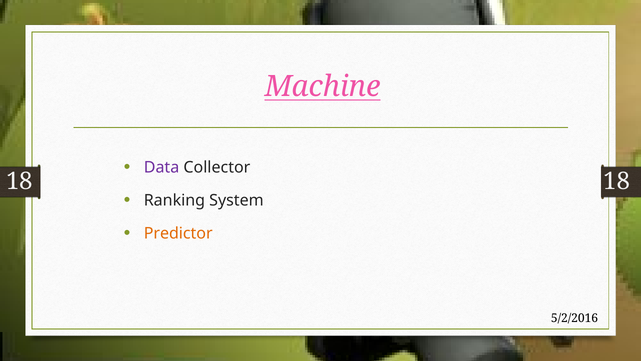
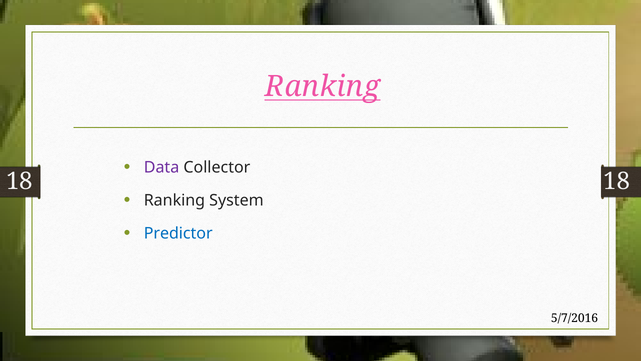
Machine at (323, 87): Machine -> Ranking
Predictor colour: orange -> blue
5/2/2016: 5/2/2016 -> 5/7/2016
